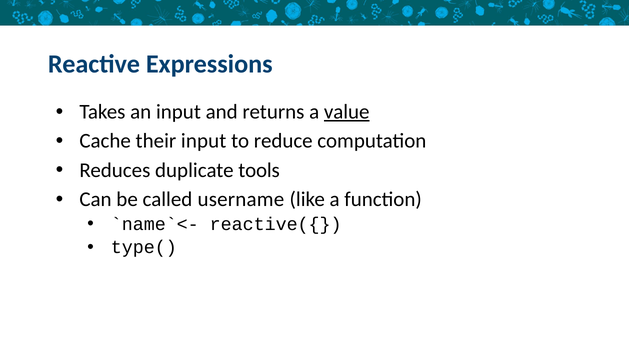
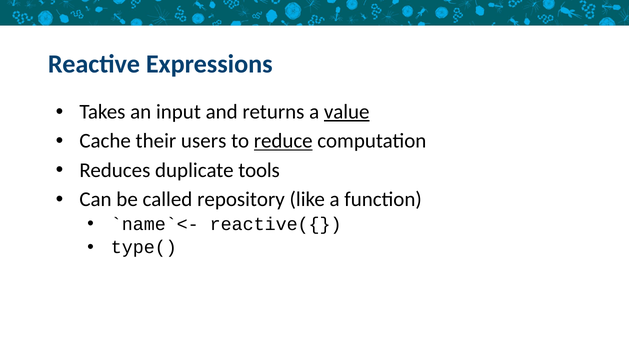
their input: input -> users
reduce underline: none -> present
username: username -> repository
